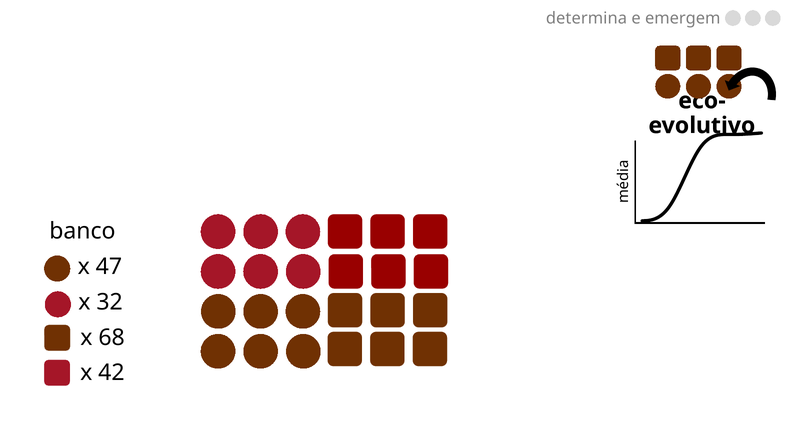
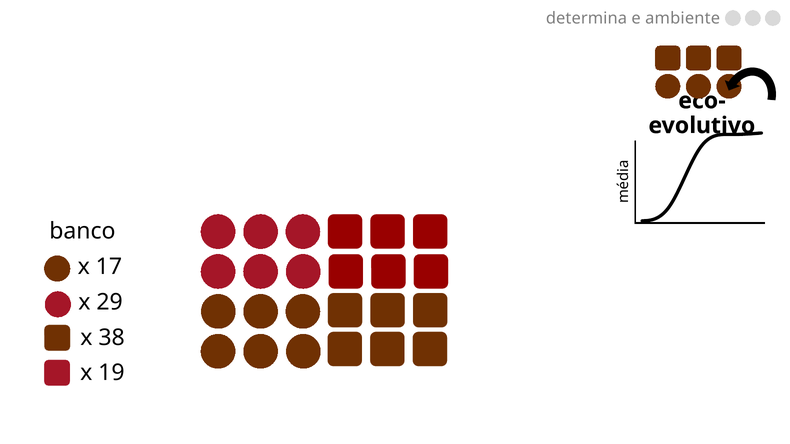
emergem: emergem -> ambiente
47: 47 -> 17
32: 32 -> 29
68: 68 -> 38
42: 42 -> 19
